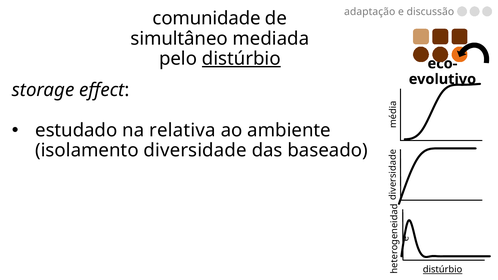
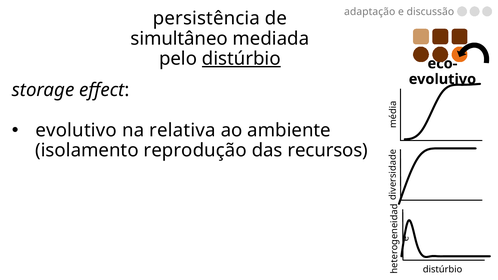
comunidade: comunidade -> persistência
estudado at (76, 130): estudado -> evolutivo
diversidade: diversidade -> reprodução
baseado: baseado -> recursos
distúrbio at (443, 270) underline: present -> none
